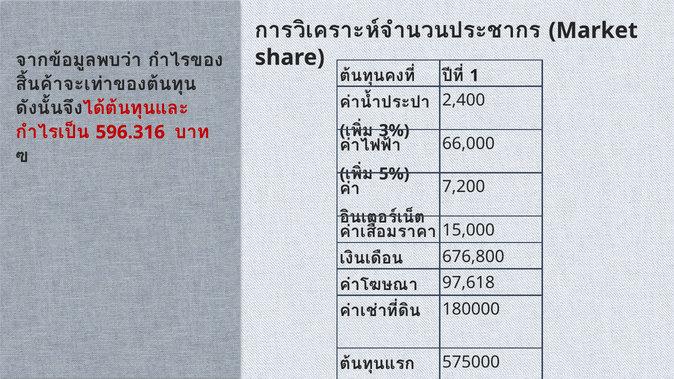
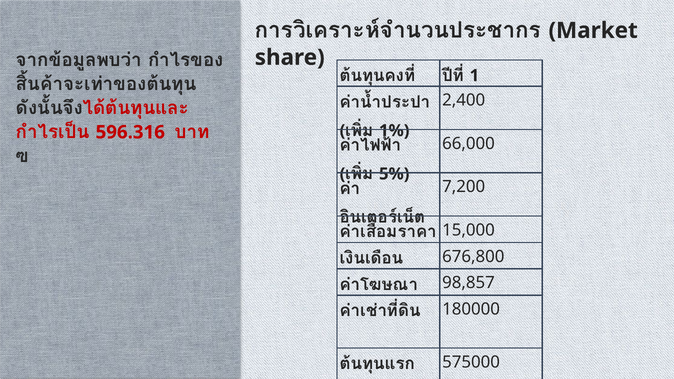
3%: 3% -> 1%
97,618: 97,618 -> 98,857
